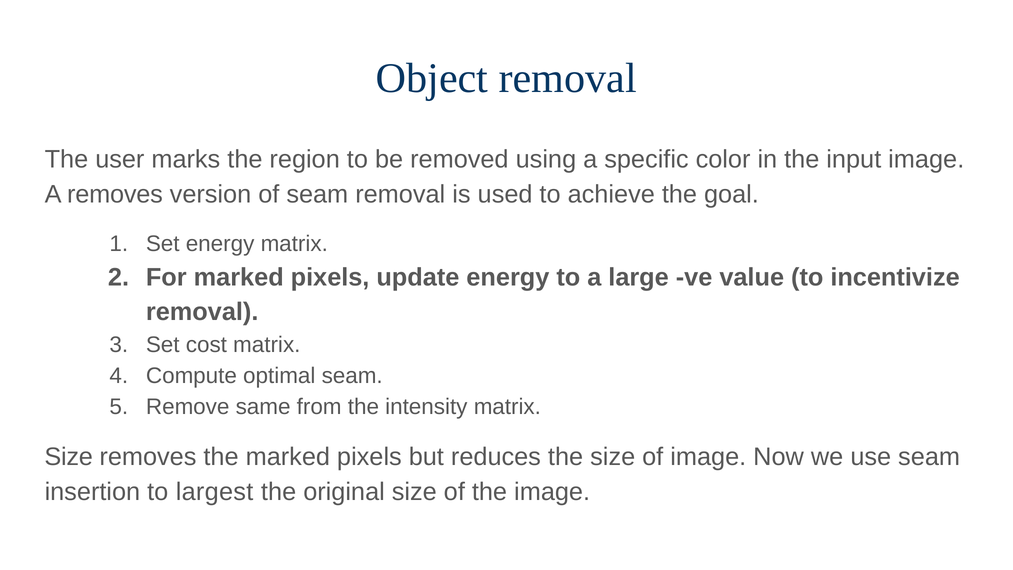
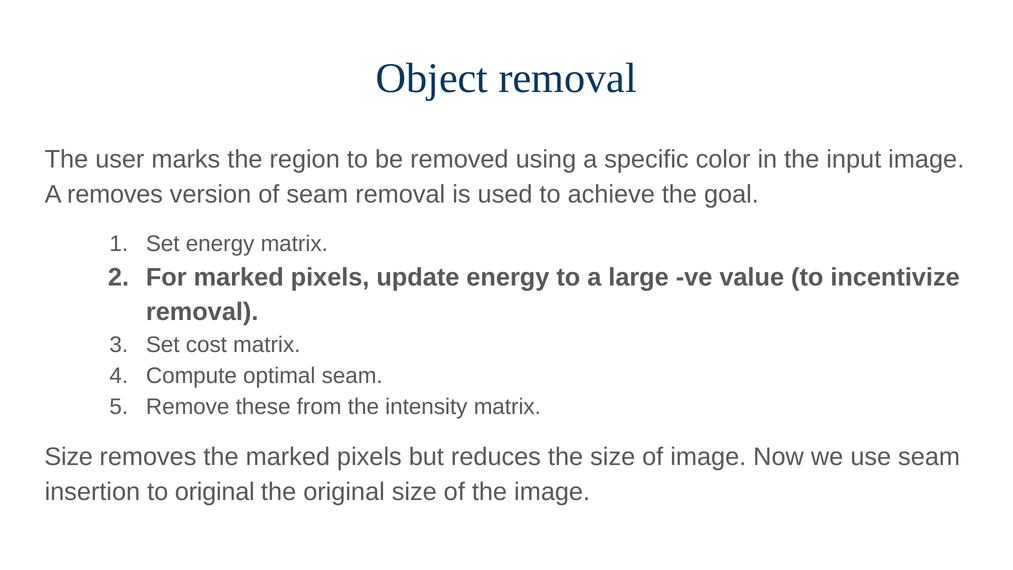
same: same -> these
to largest: largest -> original
